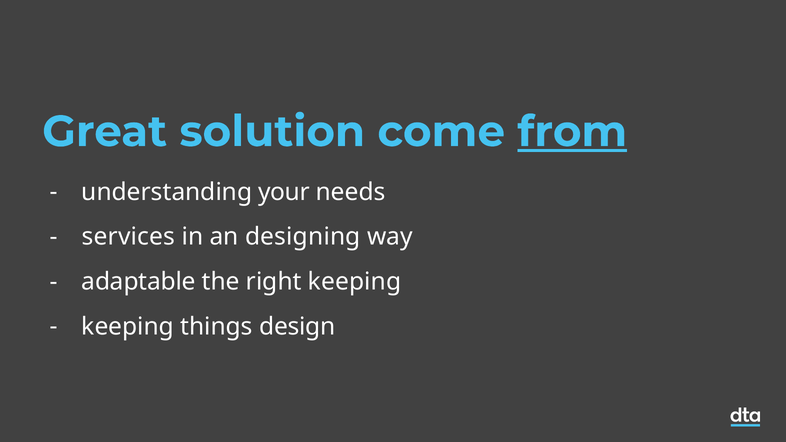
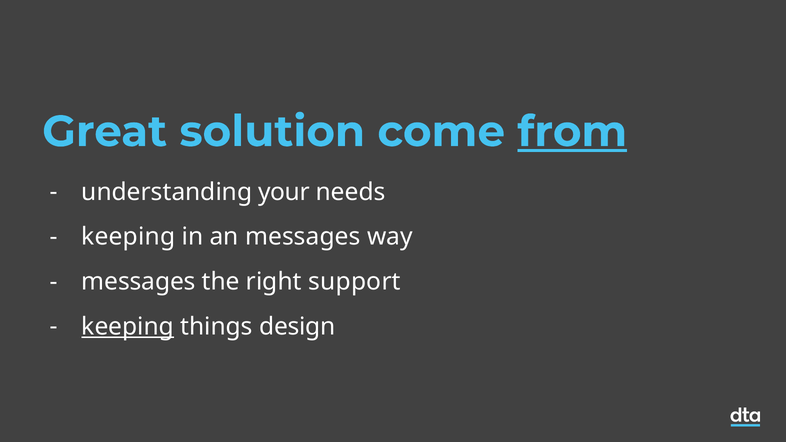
services at (128, 237): services -> keeping
an designing: designing -> messages
adaptable at (139, 282): adaptable -> messages
right keeping: keeping -> support
keeping at (128, 327) underline: none -> present
